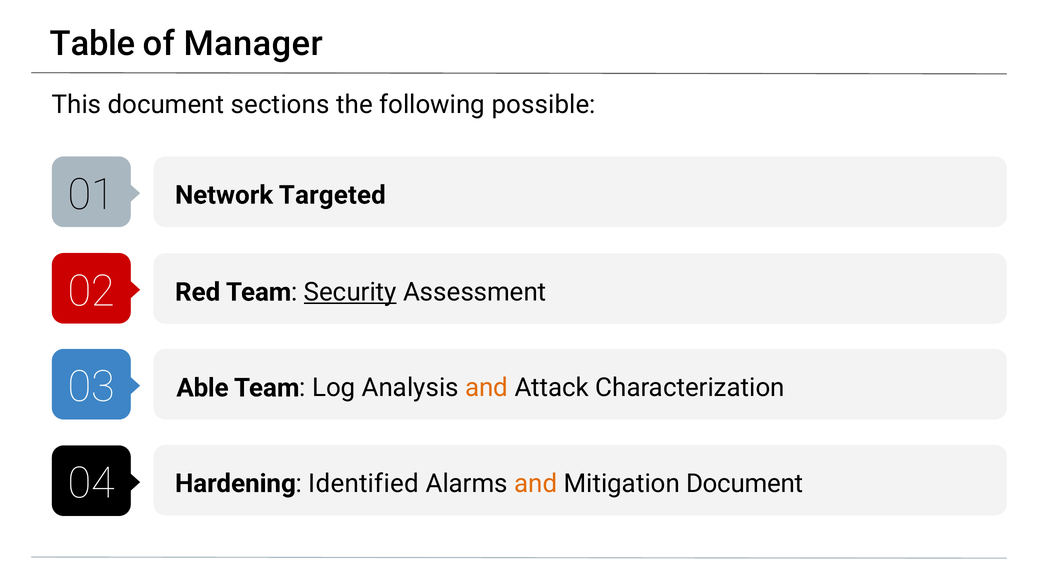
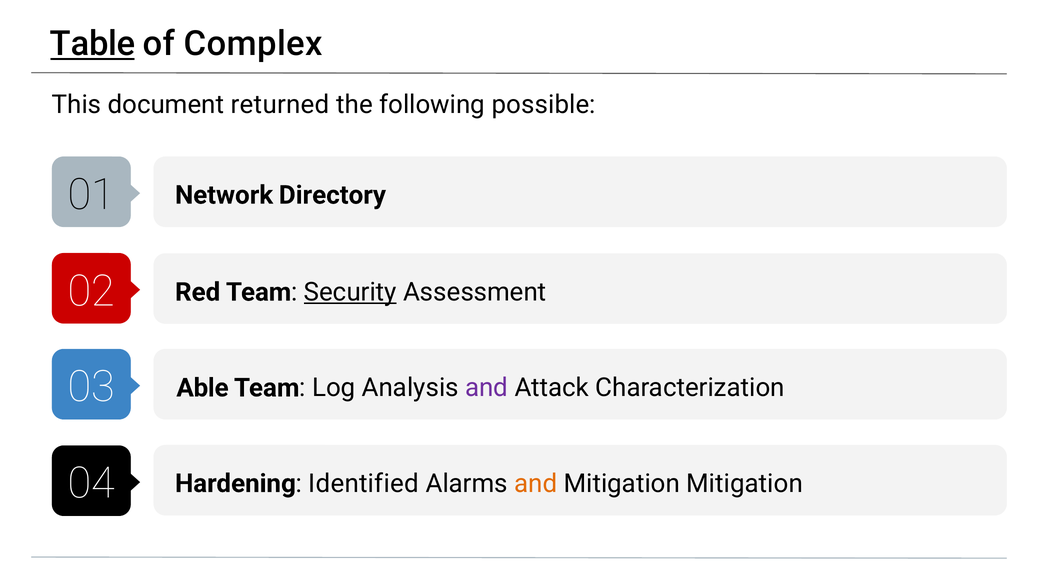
Table underline: none -> present
Manager: Manager -> Complex
sections: sections -> returned
Targeted: Targeted -> Directory
and at (487, 388) colour: orange -> purple
Mitigation Document: Document -> Mitigation
